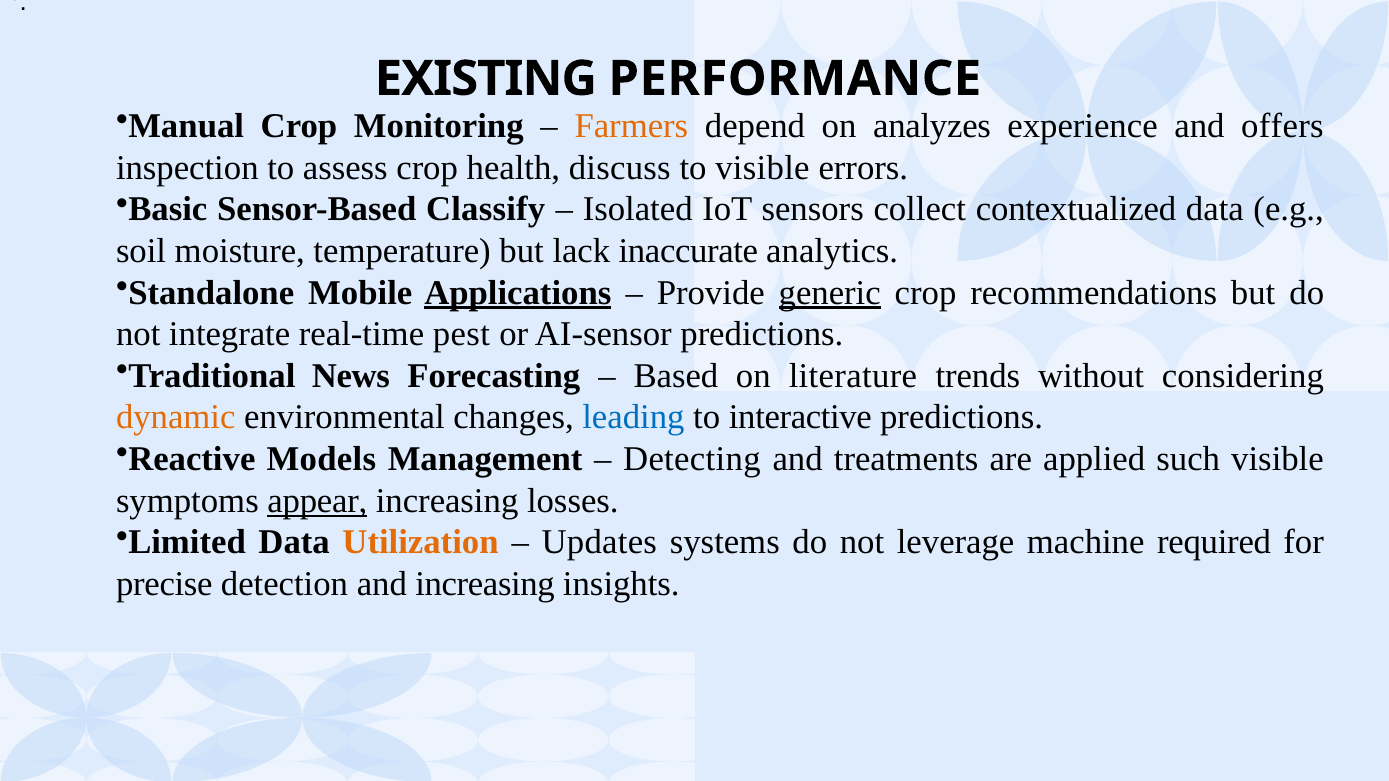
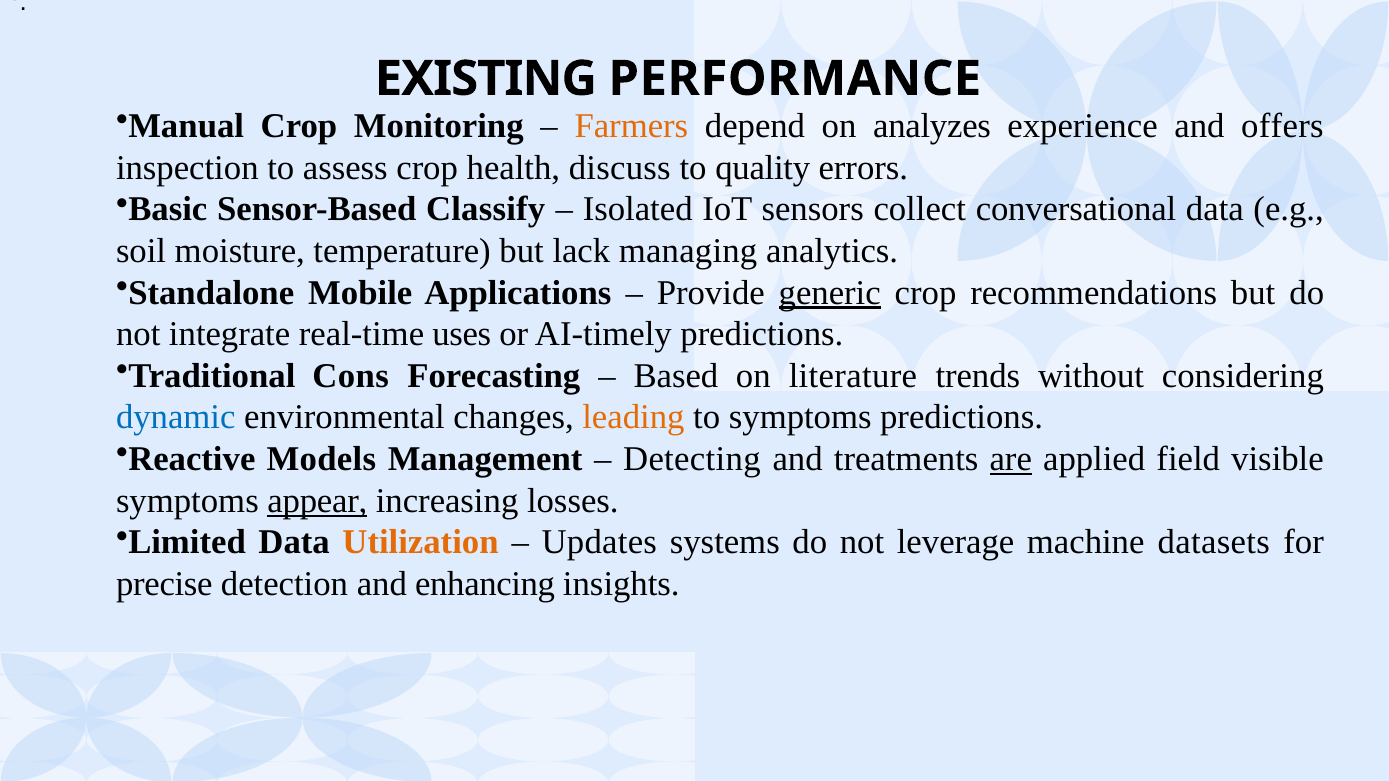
to visible: visible -> quality
contextualized: contextualized -> conversational
inaccurate: inaccurate -> managing
Applications underline: present -> none
pest: pest -> uses
AI-sensor: AI-sensor -> AI-timely
News: News -> Cons
dynamic colour: orange -> blue
leading colour: blue -> orange
to interactive: interactive -> symptoms
are underline: none -> present
such: such -> field
required: required -> datasets
and increasing: increasing -> enhancing
